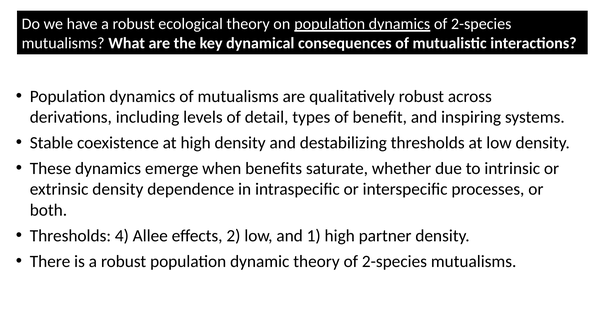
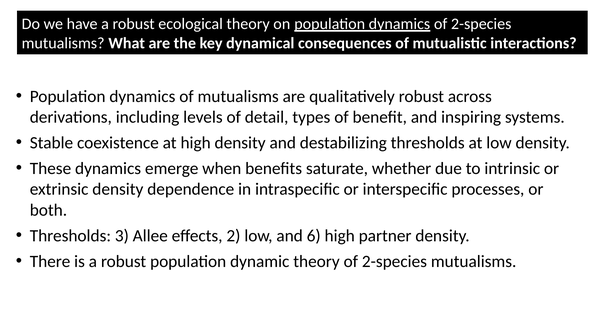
4: 4 -> 3
1: 1 -> 6
